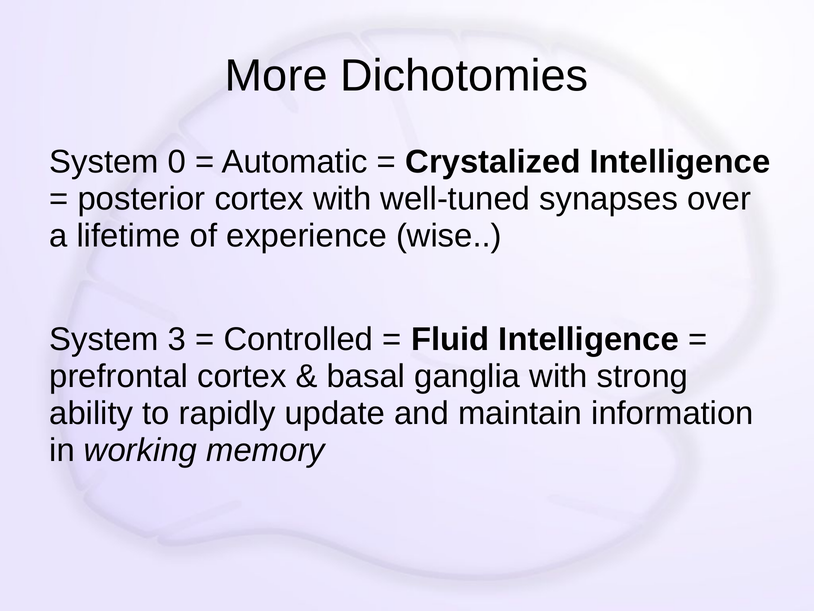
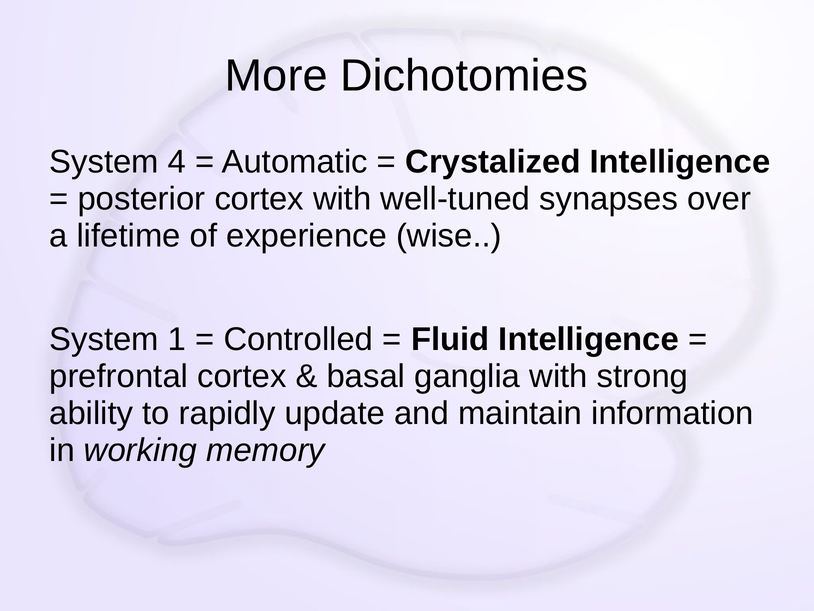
0: 0 -> 4
3: 3 -> 1
